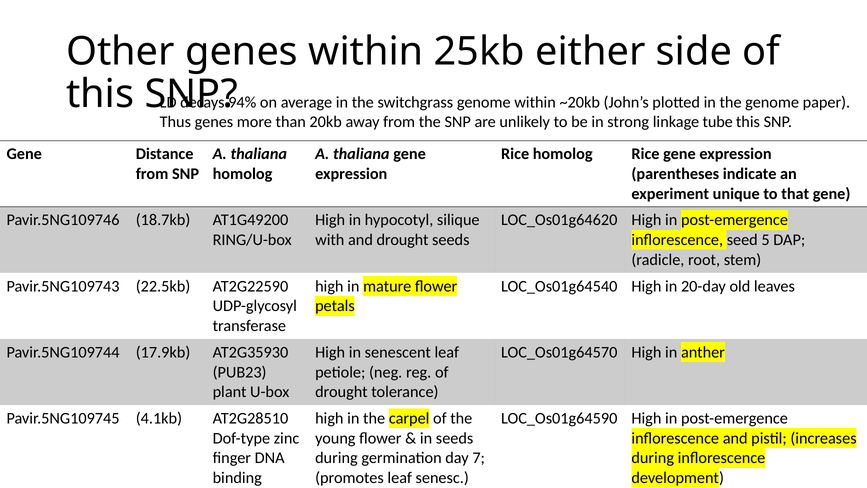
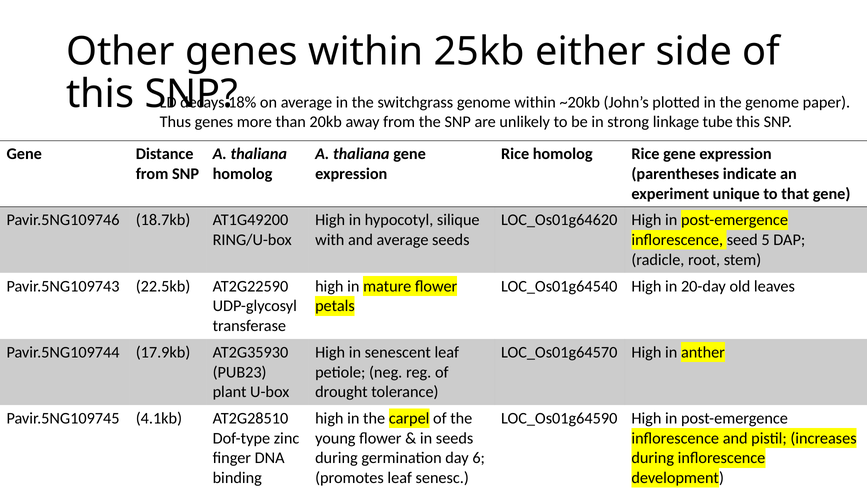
94%: 94% -> 18%
and drought: drought -> average
7: 7 -> 6
